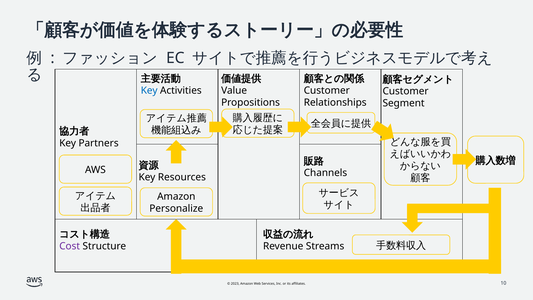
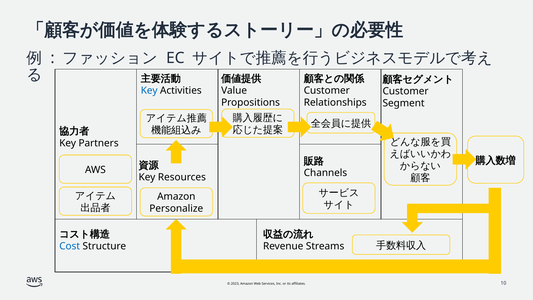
Cost colour: purple -> blue
